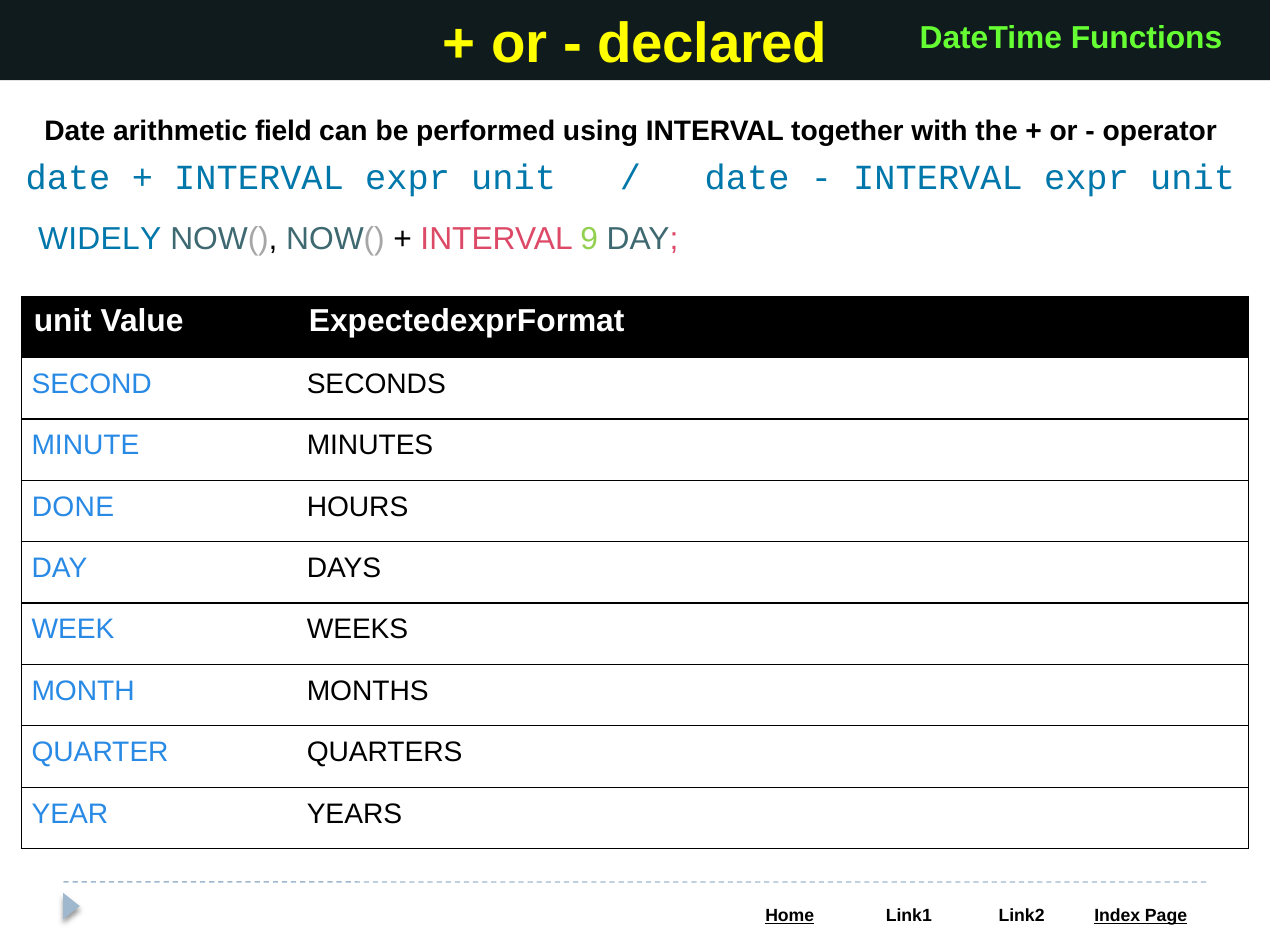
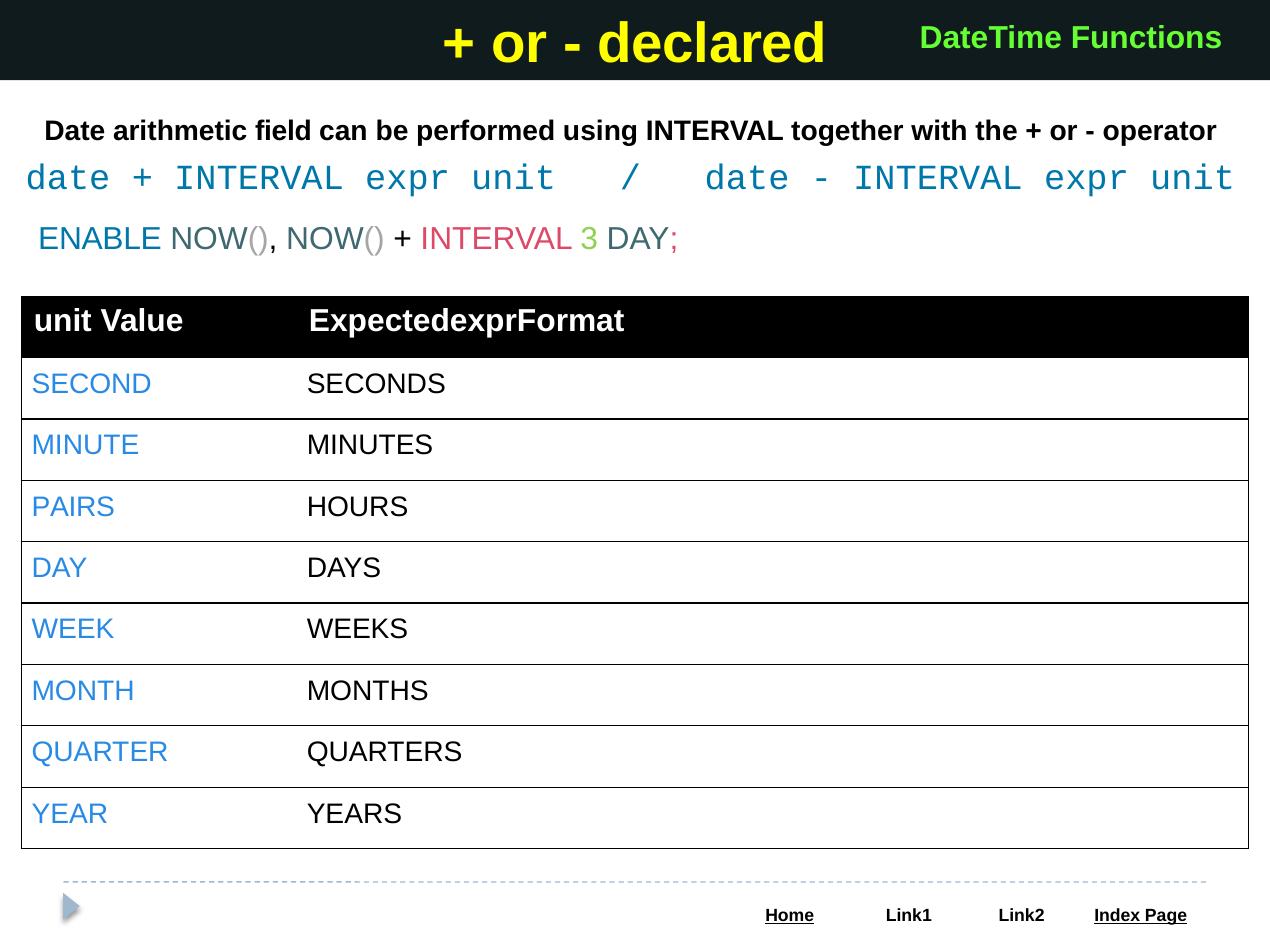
WIDELY: WIDELY -> ENABLE
9: 9 -> 3
DONE: DONE -> PAIRS
